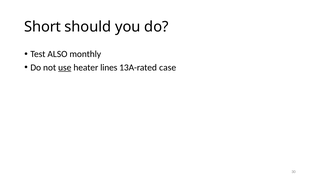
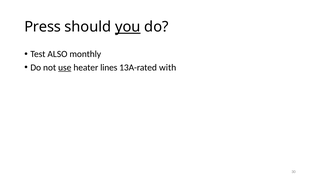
Short: Short -> Press
you underline: none -> present
case: case -> with
